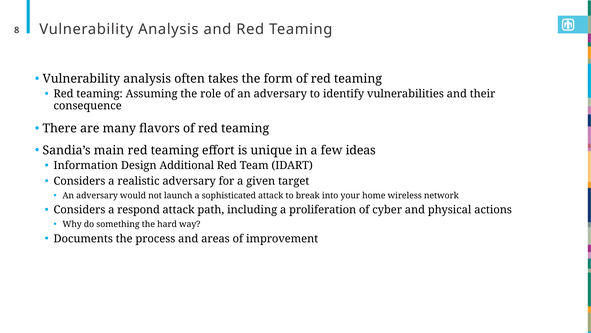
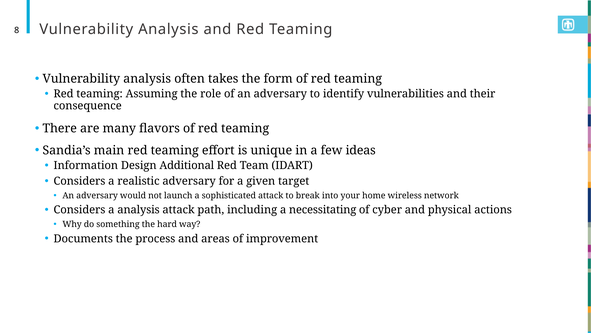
a respond: respond -> analysis
proliferation: proliferation -> necessitating
